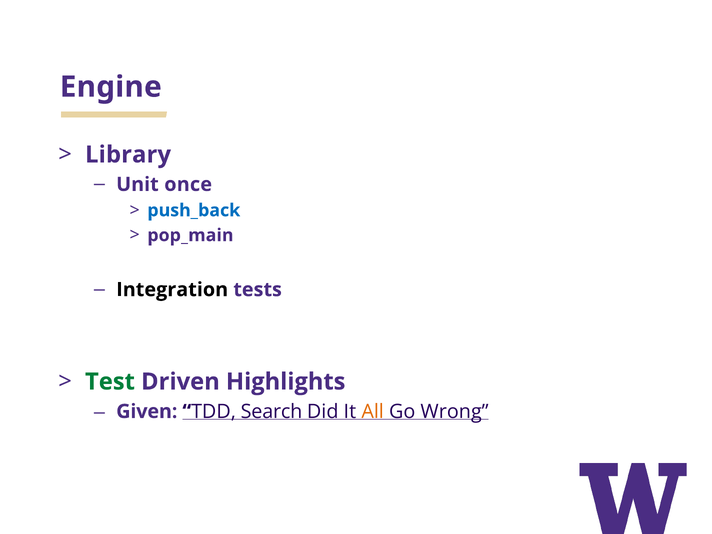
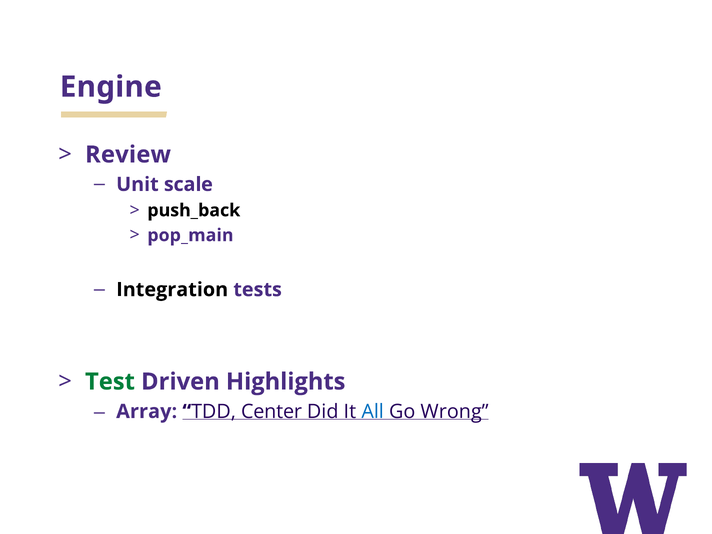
Library: Library -> Review
once: once -> scale
push_back colour: blue -> black
Given: Given -> Array
Search: Search -> Center
All colour: orange -> blue
